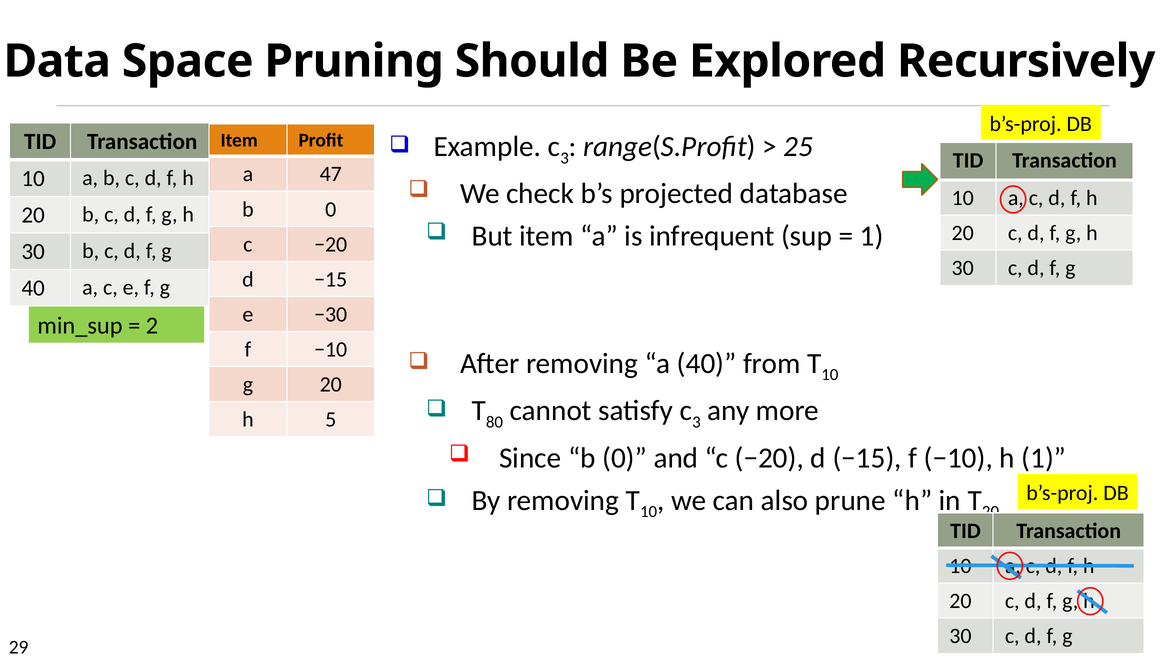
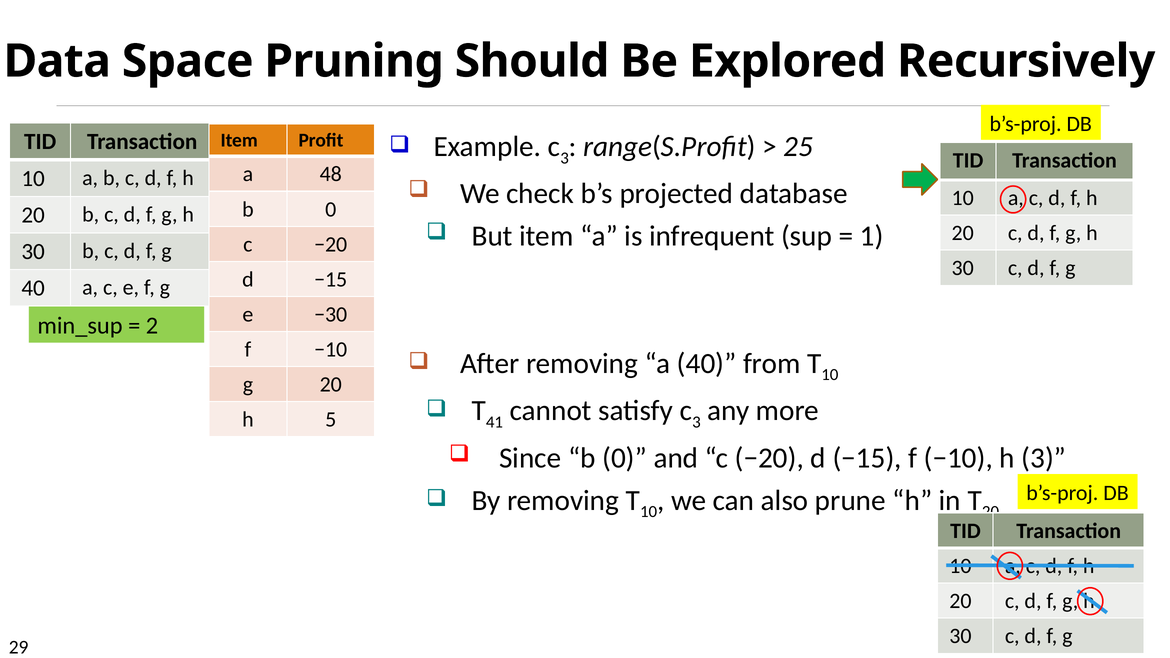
47: 47 -> 48
80: 80 -> 41
h 1: 1 -> 3
